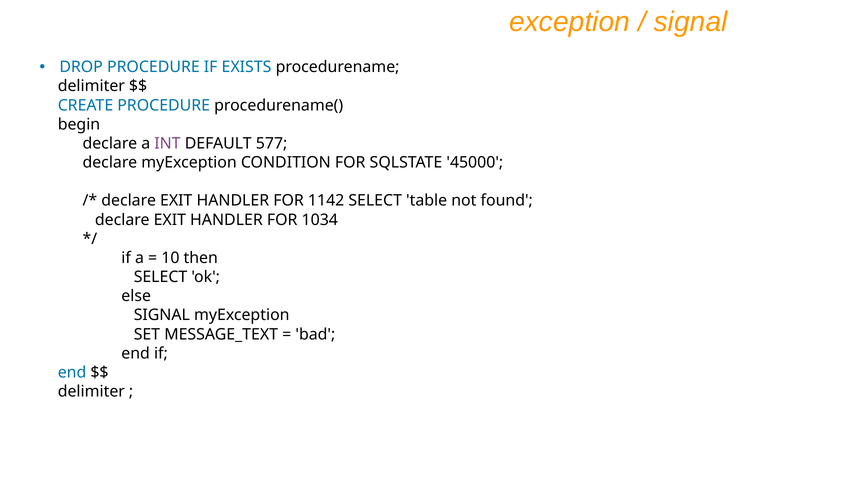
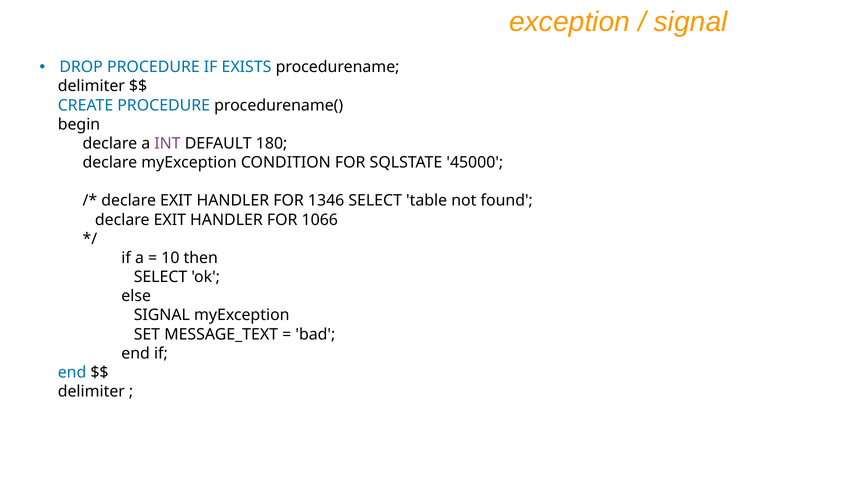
577: 577 -> 180
1142: 1142 -> 1346
1034: 1034 -> 1066
